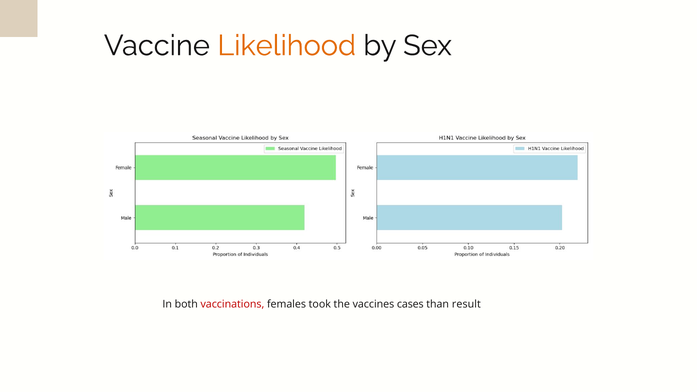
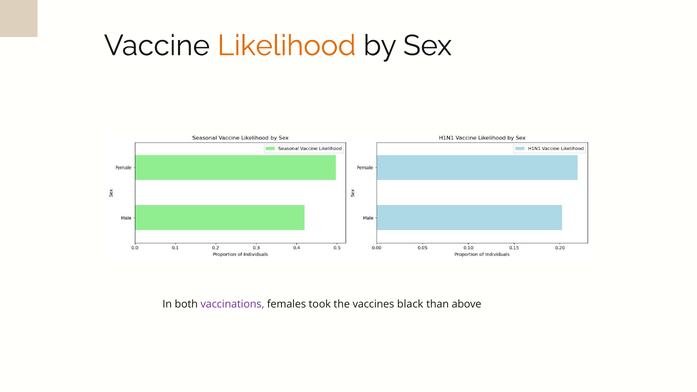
vaccinations colour: red -> purple
cases: cases -> black
result: result -> above
